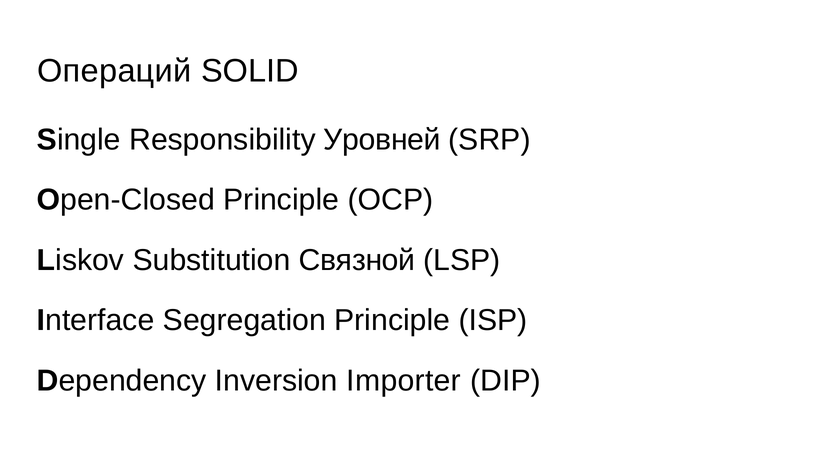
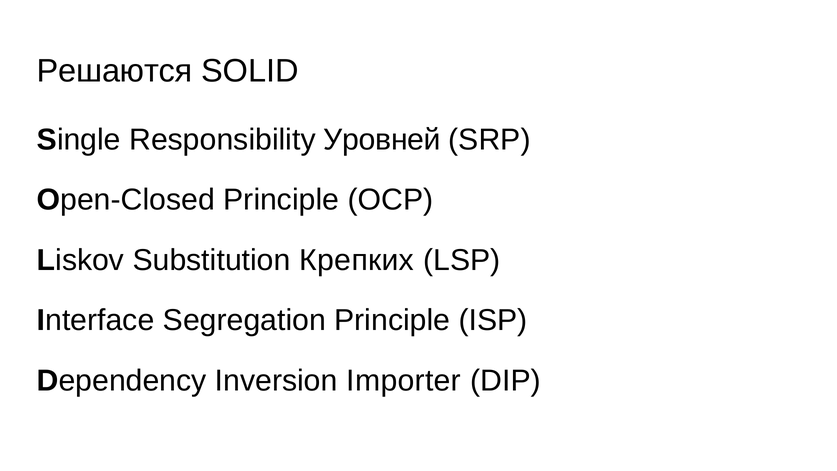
Операций: Операций -> Решаются
Связной: Связной -> Крепких
